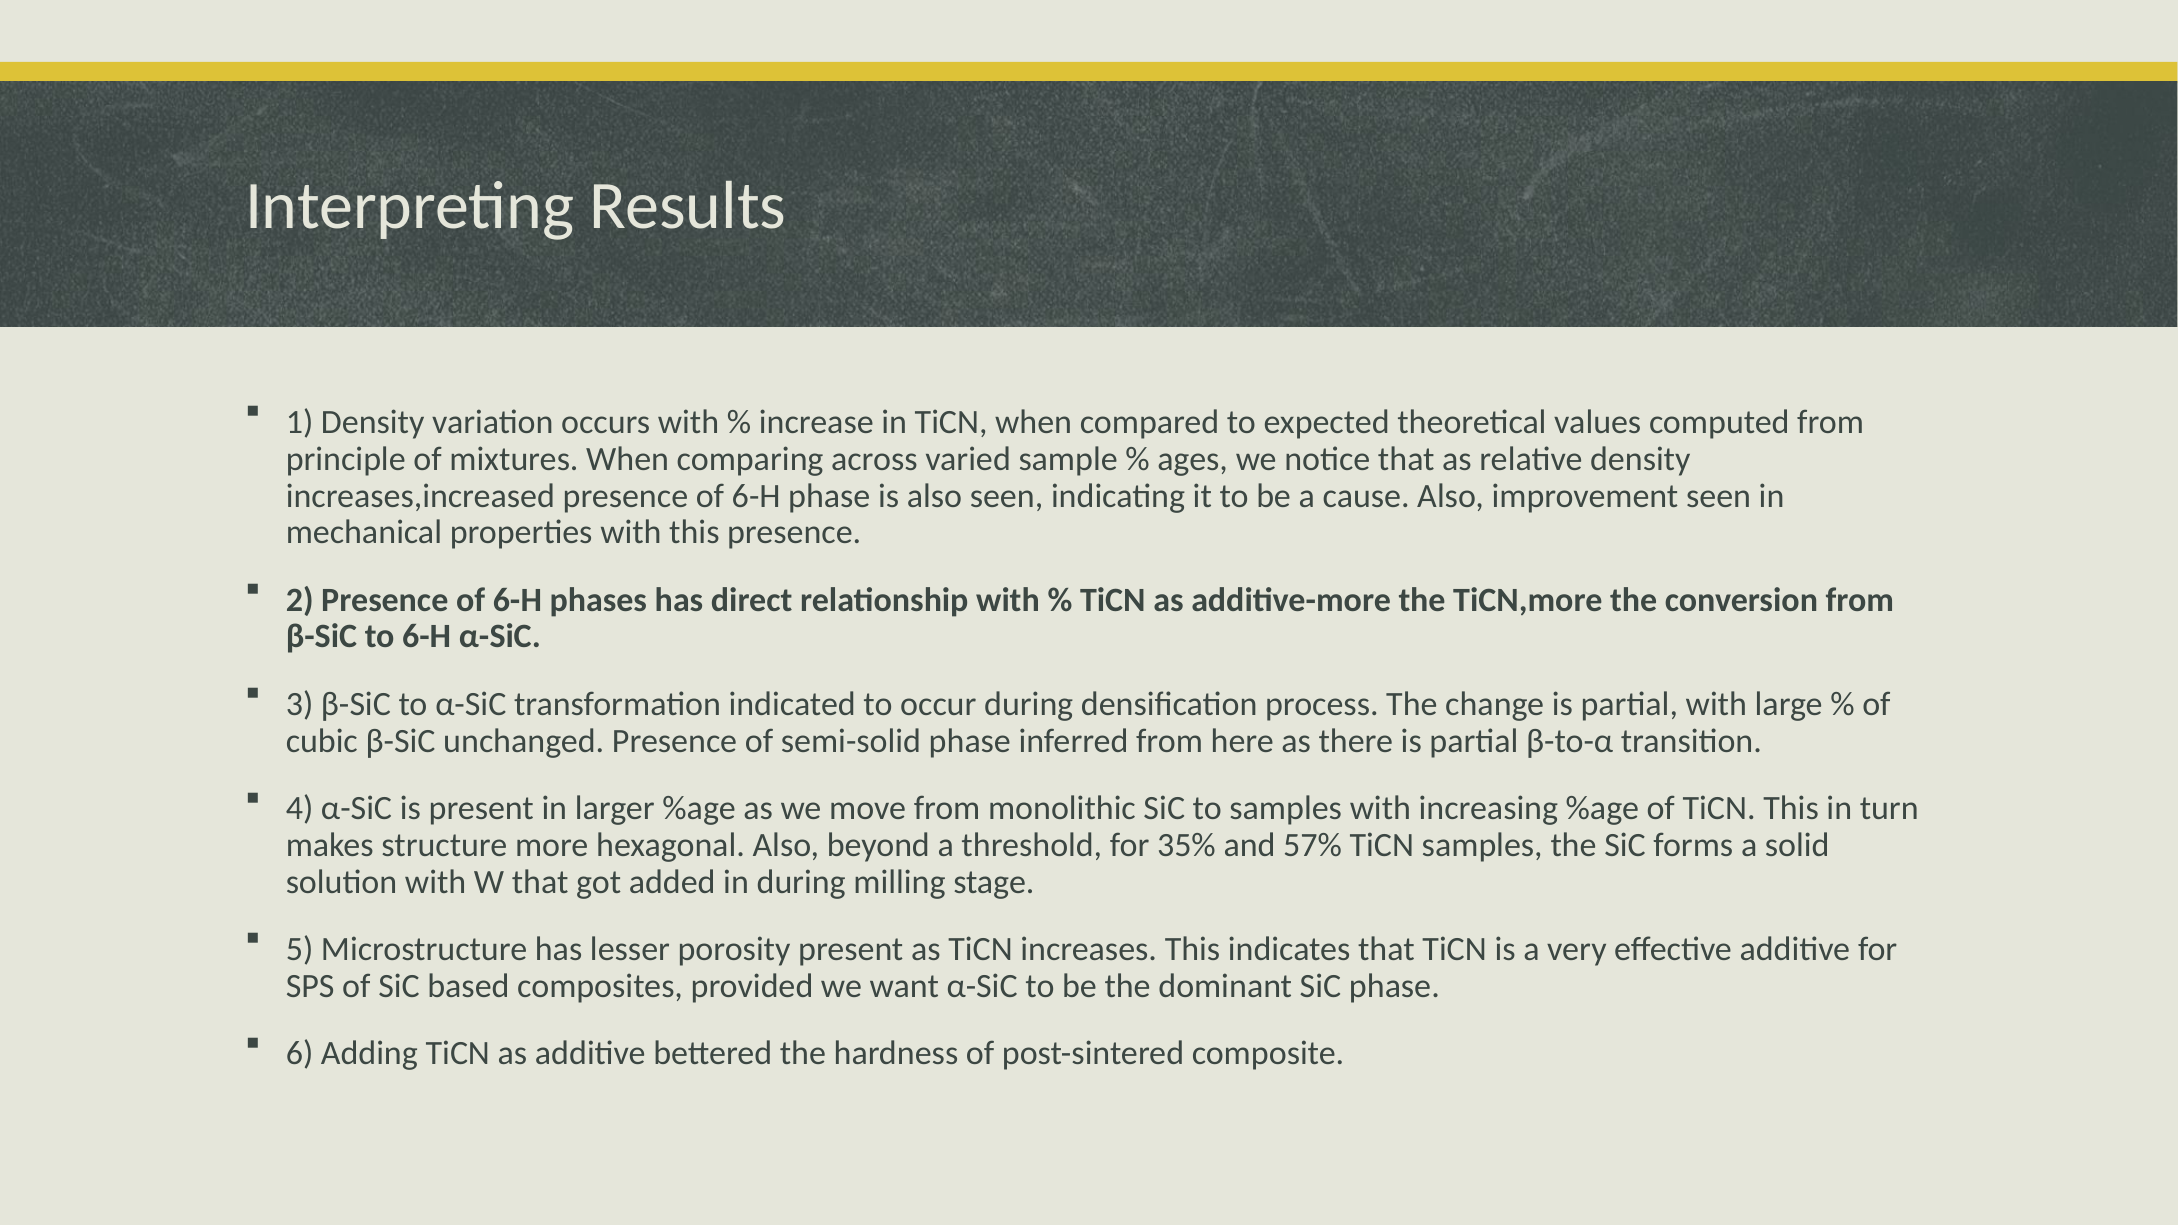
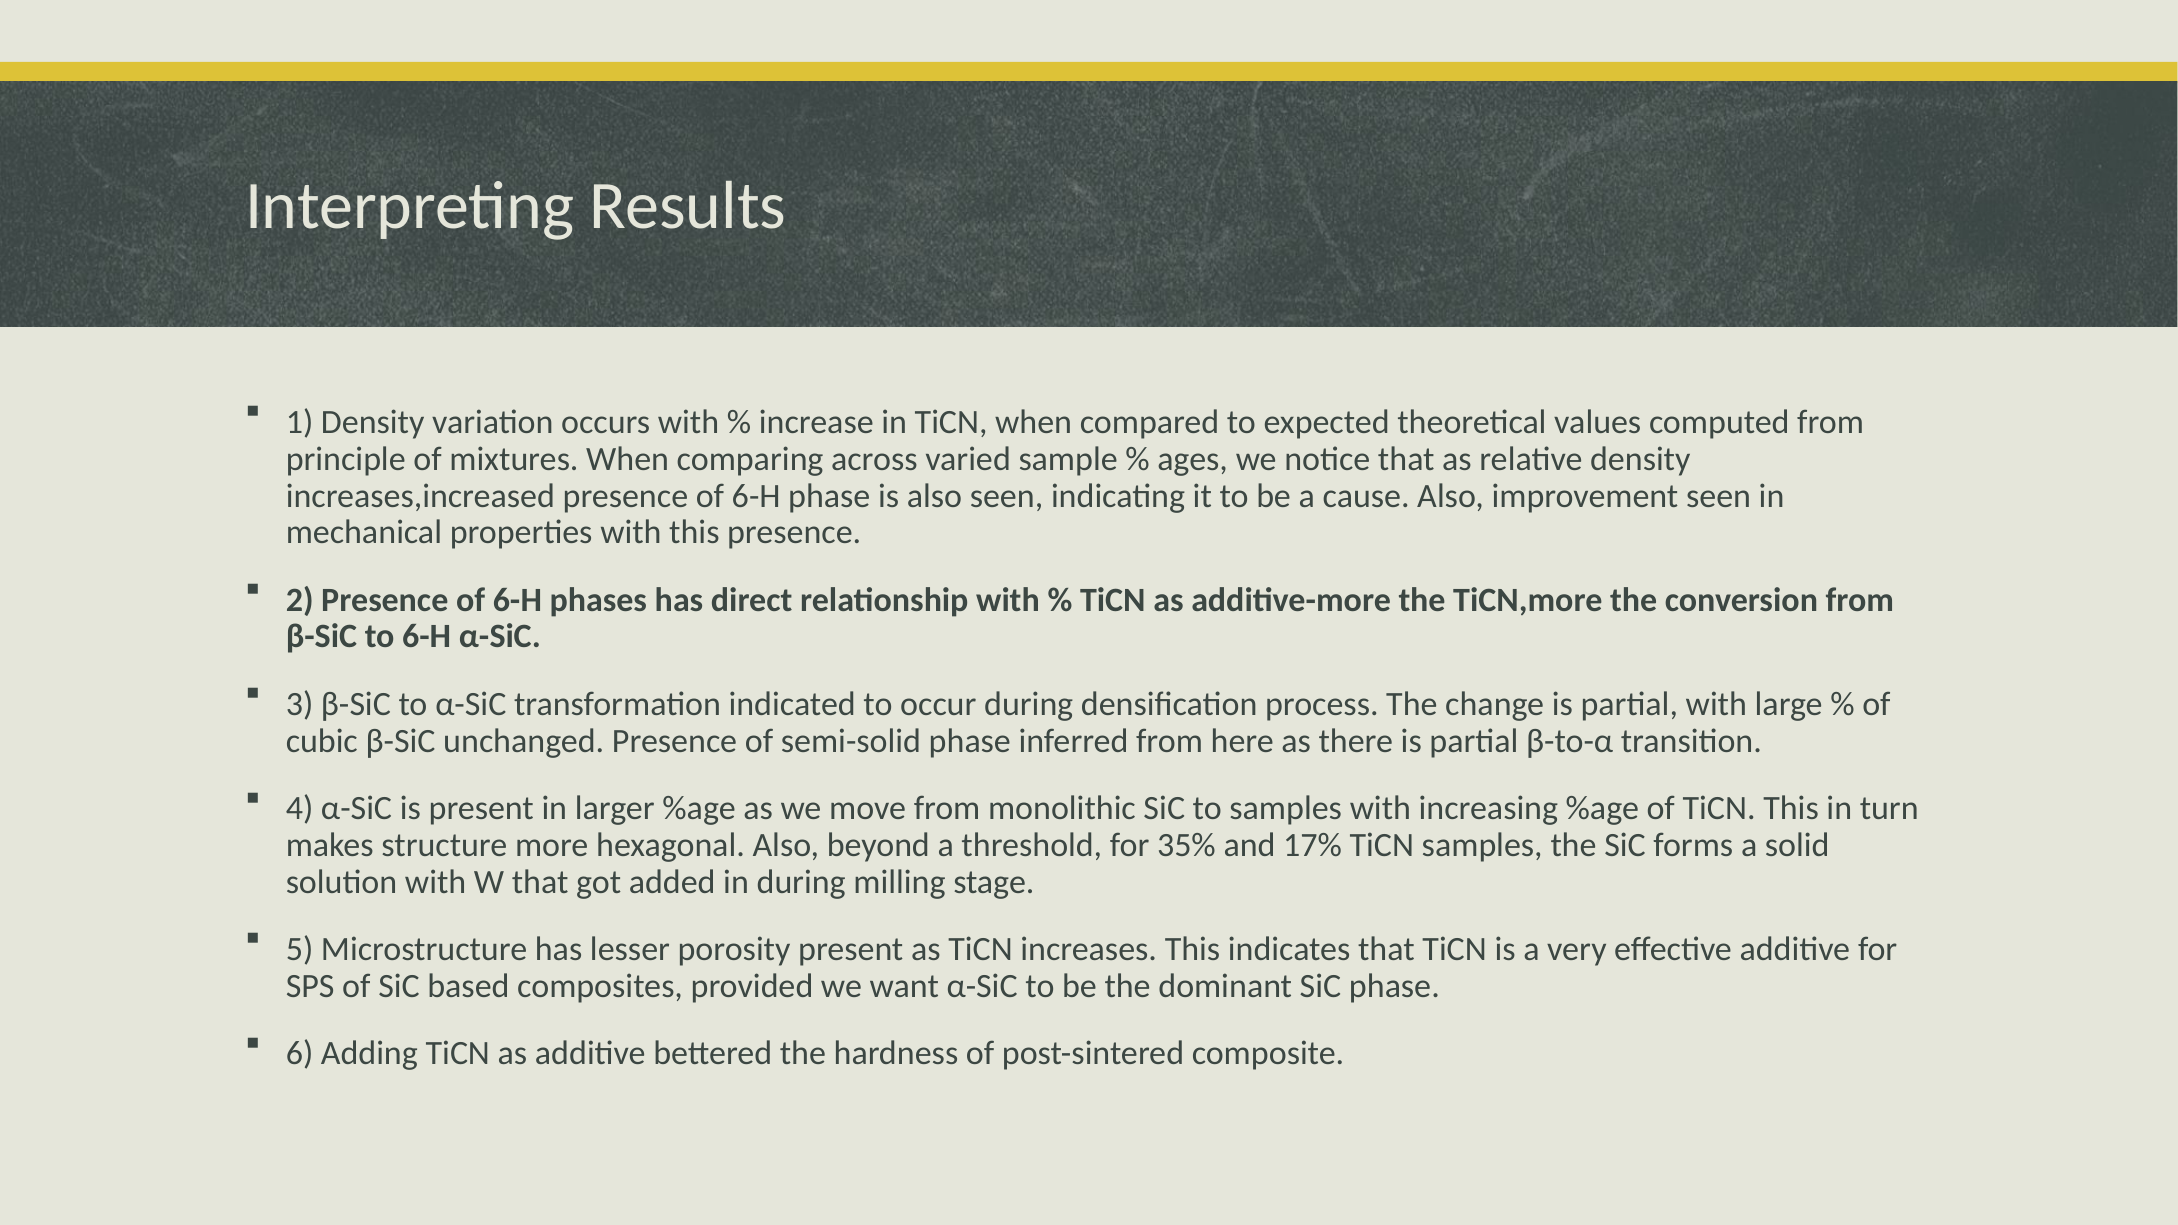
57%: 57% -> 17%
